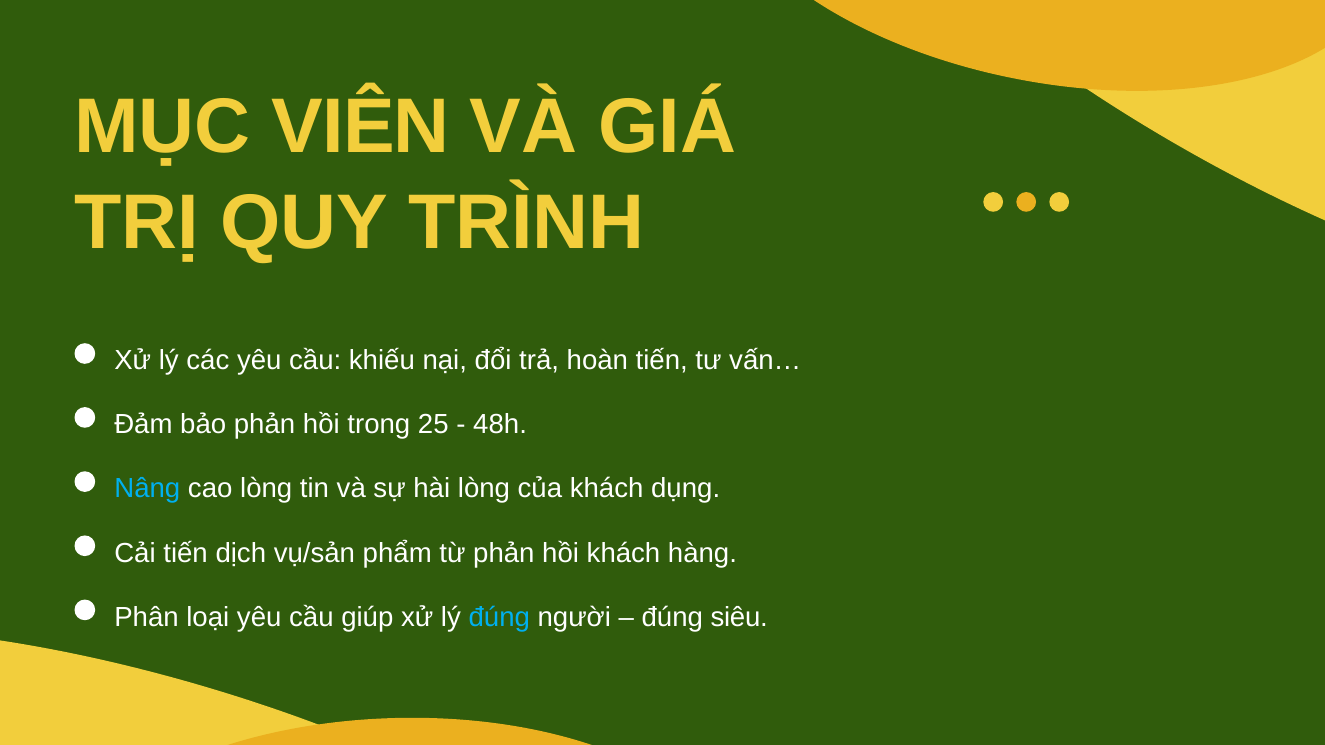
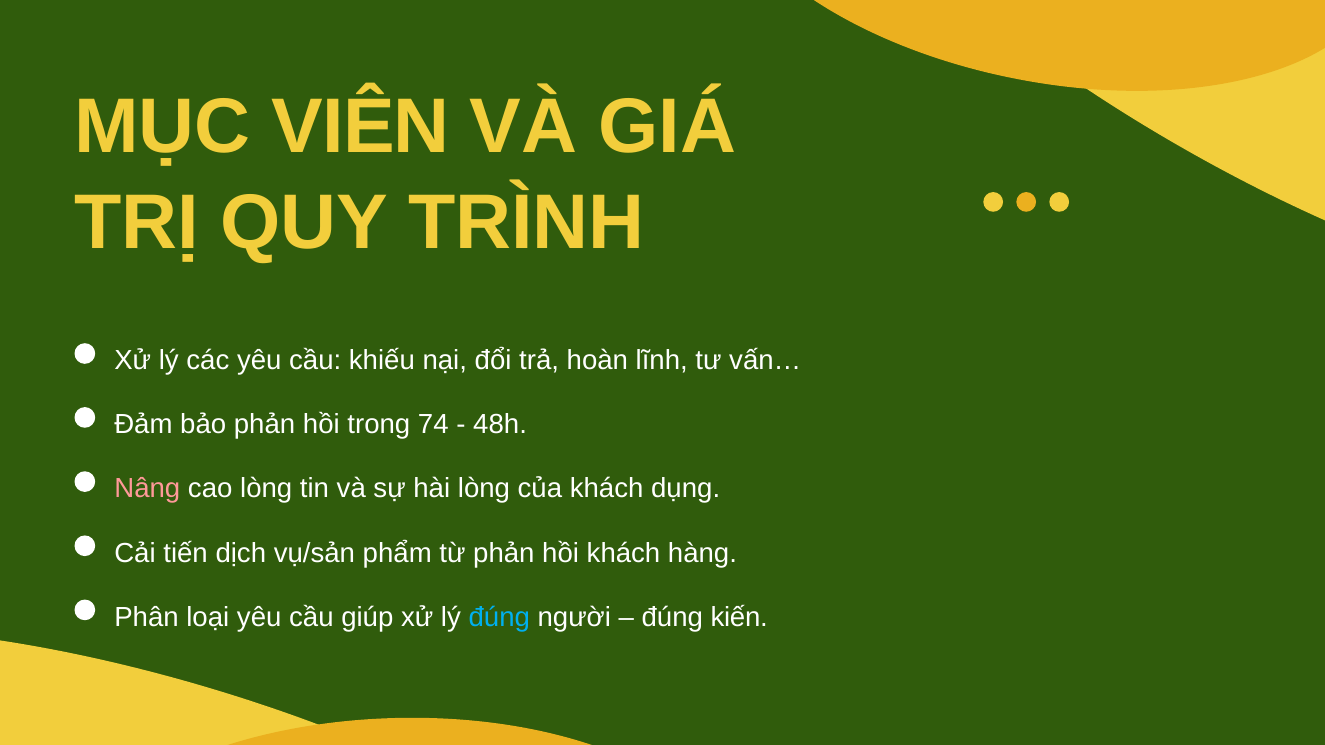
hoàn tiến: tiến -> lĩnh
25: 25 -> 74
Nâng colour: light blue -> pink
siêu: siêu -> kiến
